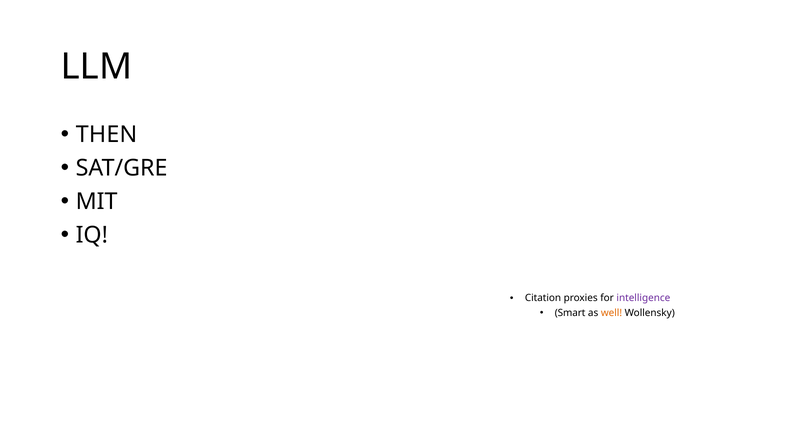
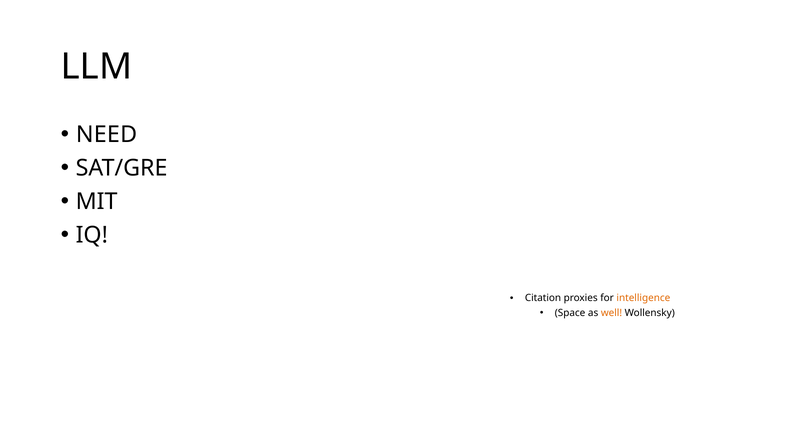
THEN: THEN -> NEED
intelligence colour: purple -> orange
Smart: Smart -> Space
